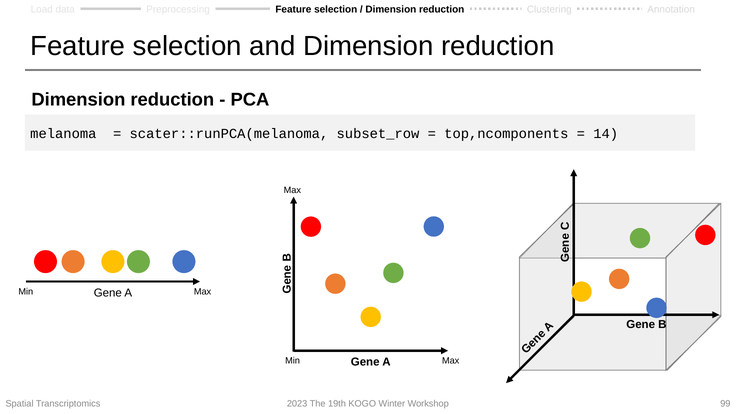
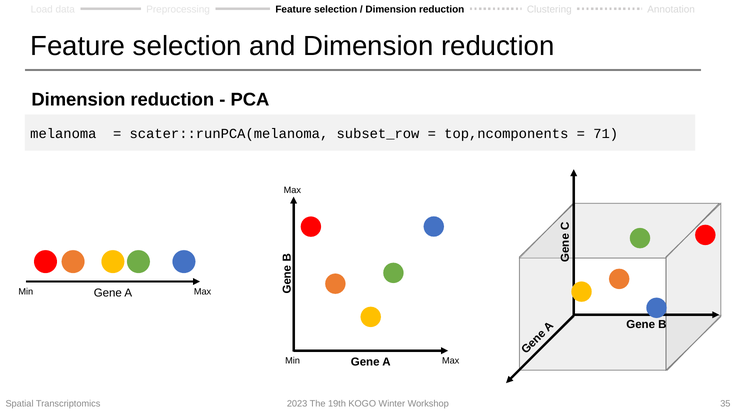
14: 14 -> 71
99: 99 -> 35
